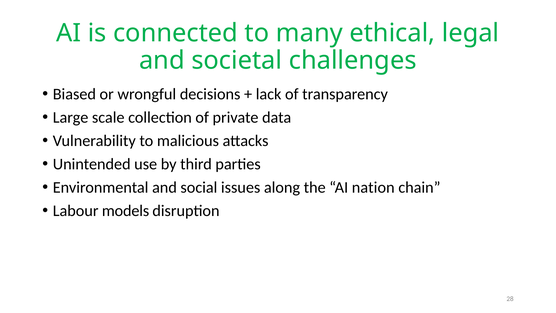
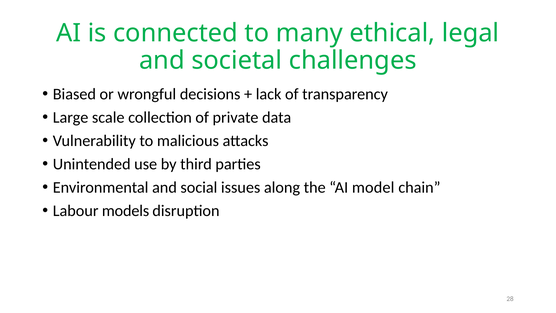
nation: nation -> model
